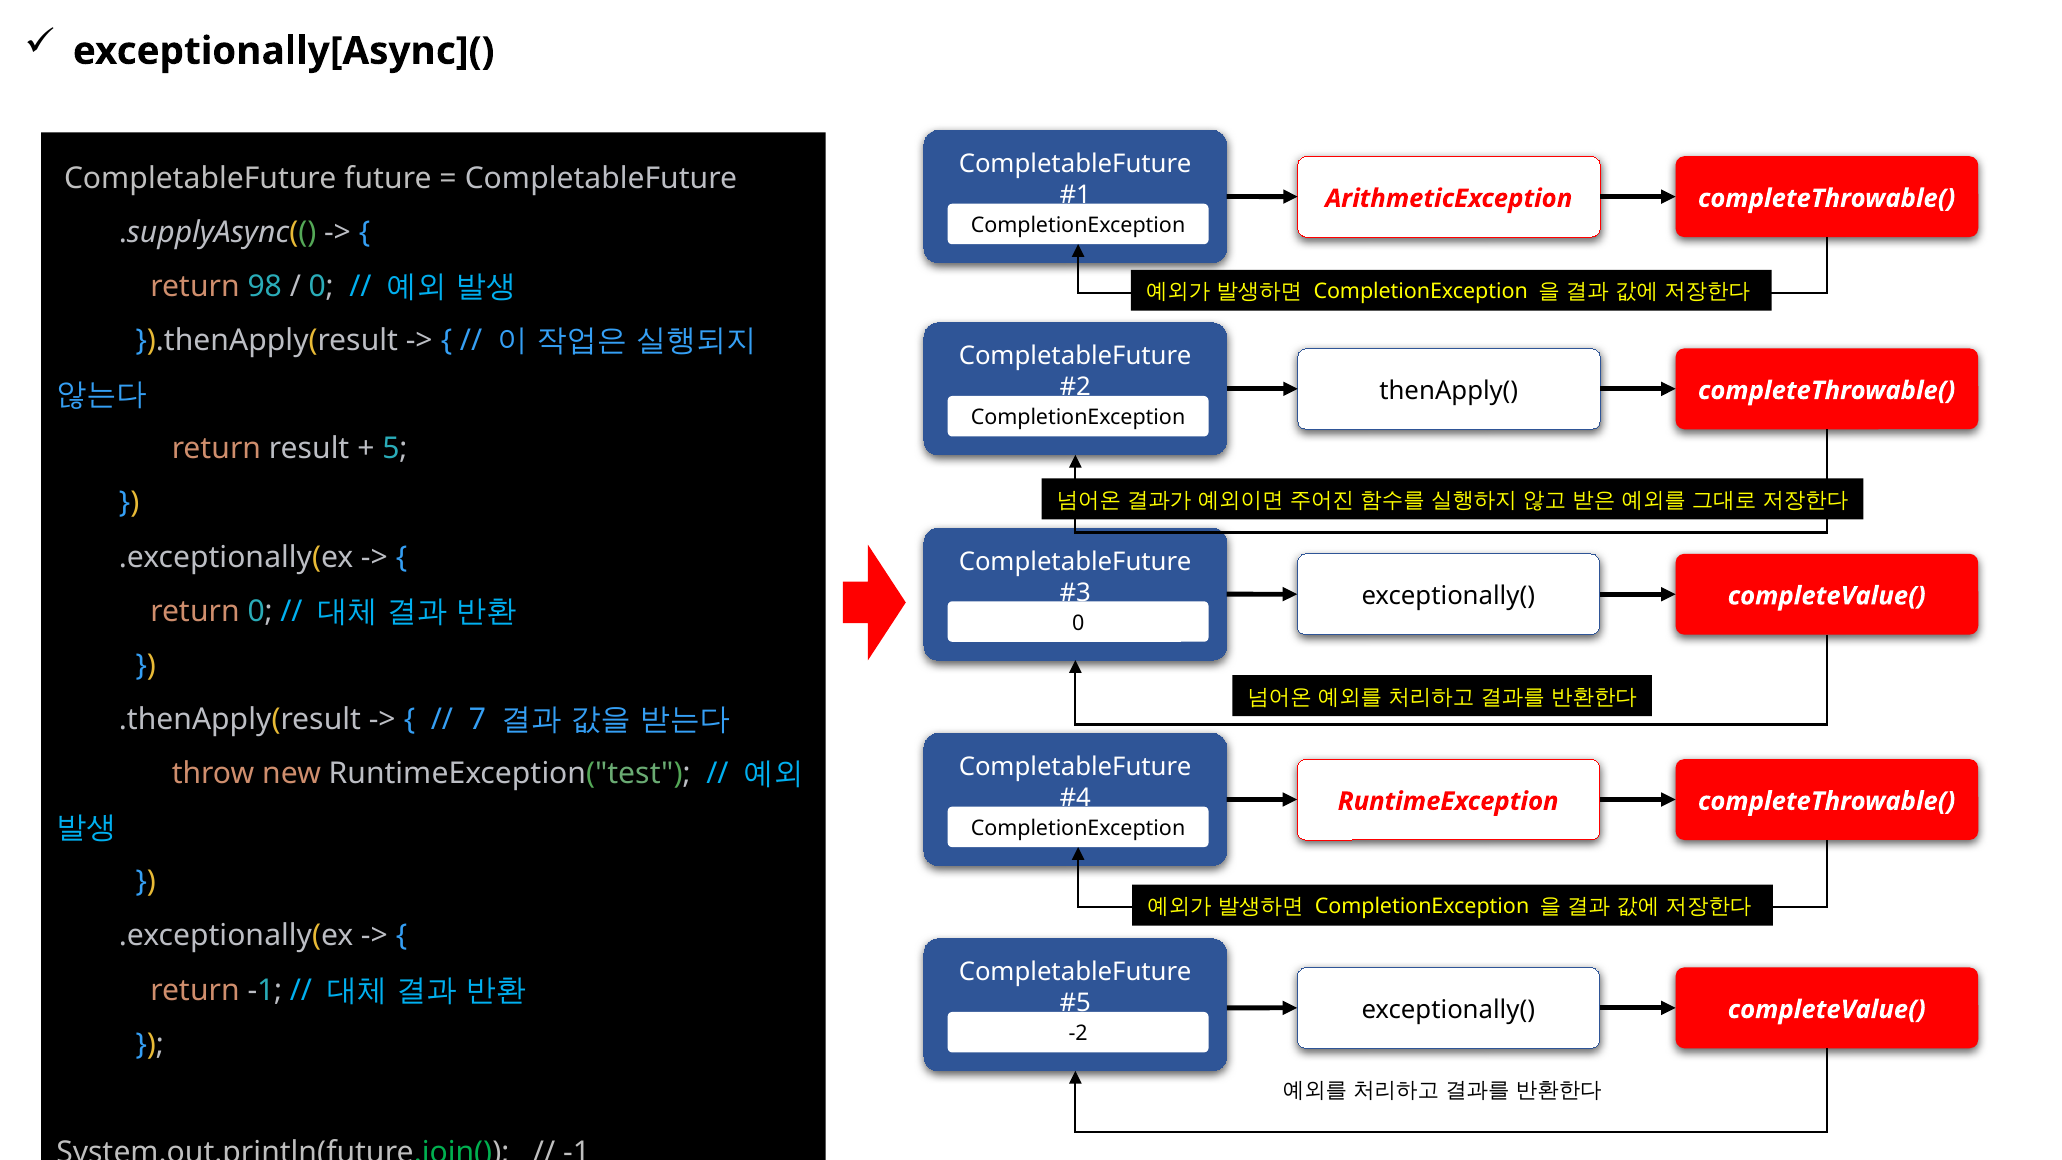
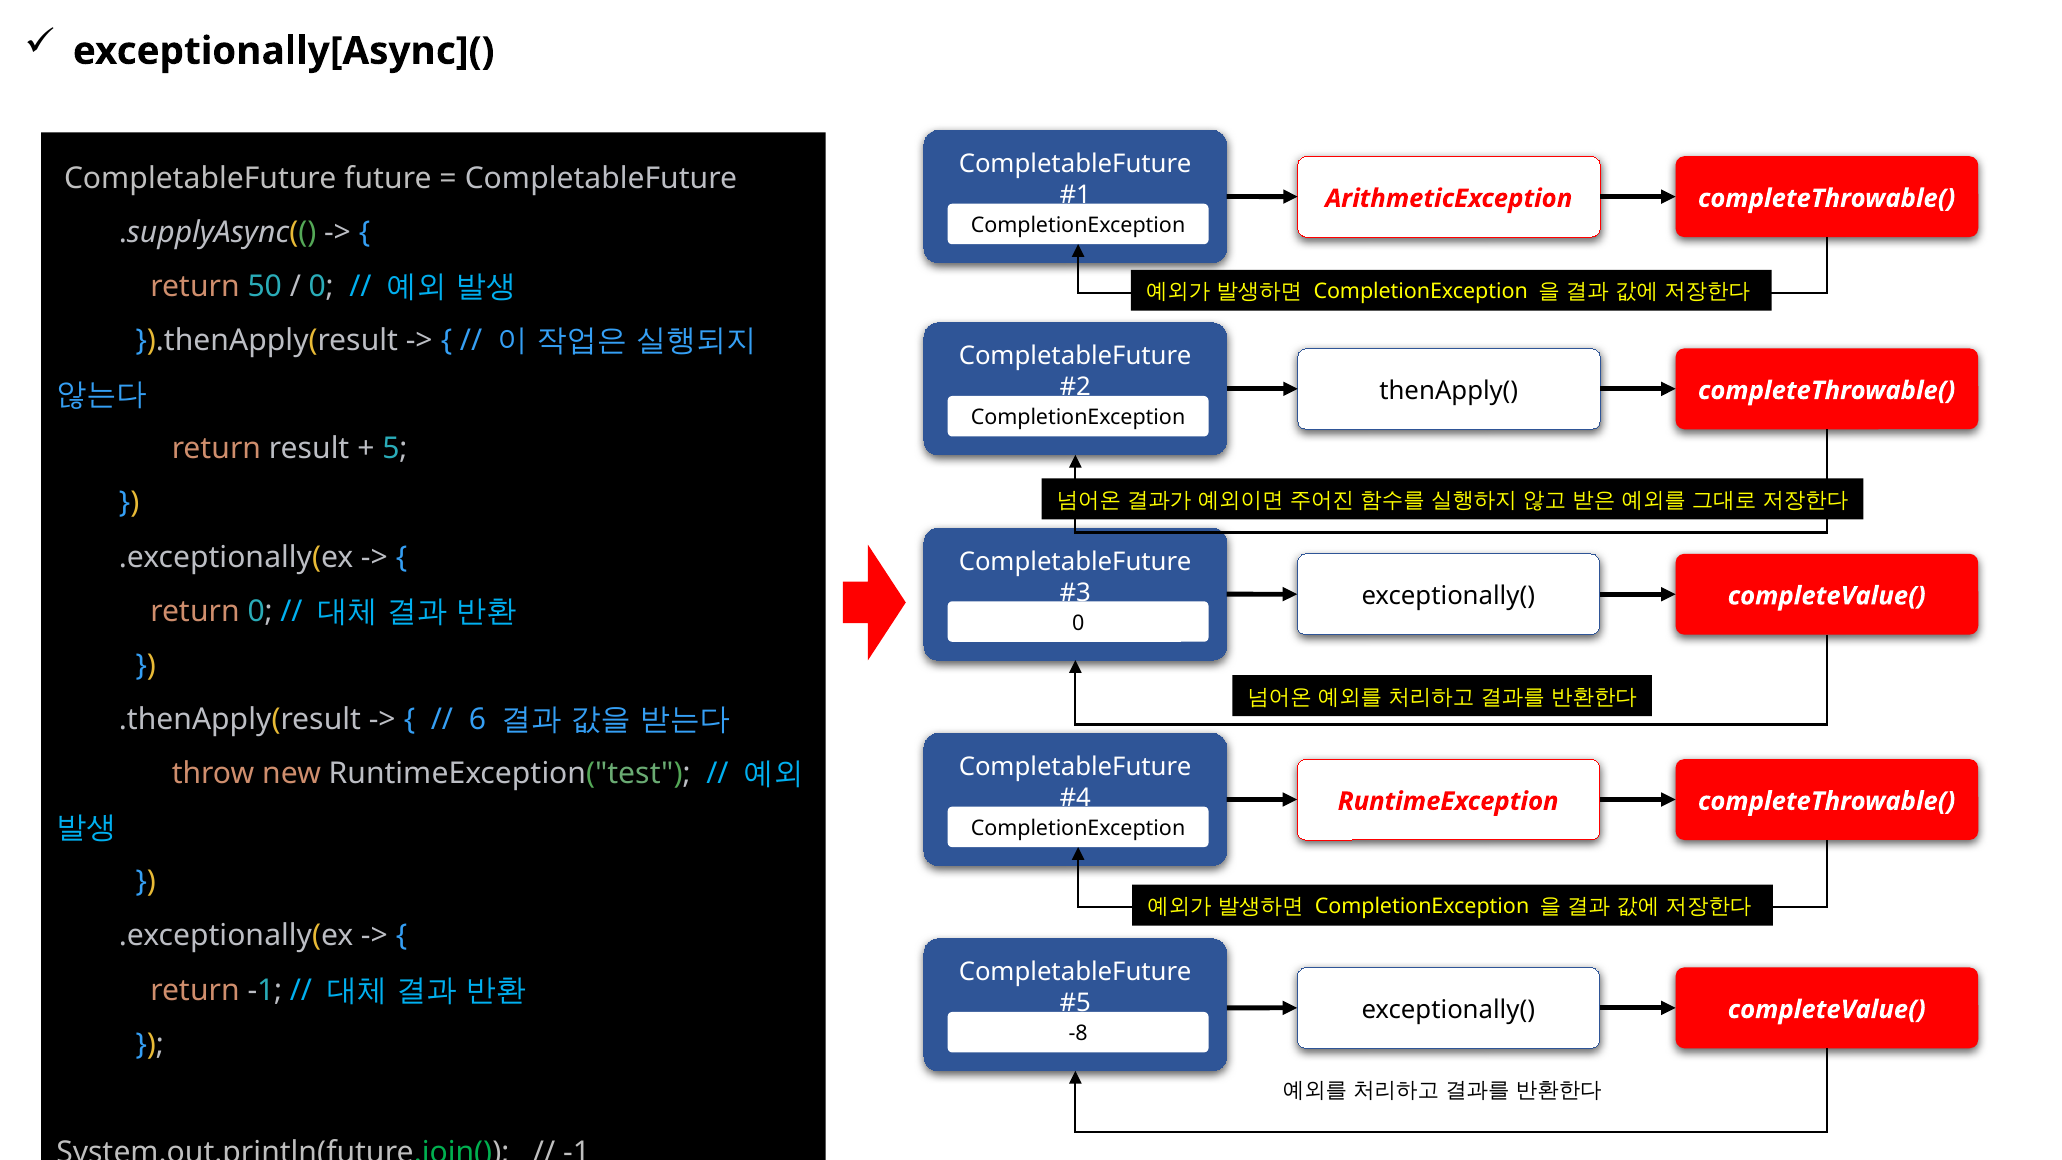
98: 98 -> 50
7: 7 -> 6
-2: -2 -> -8
